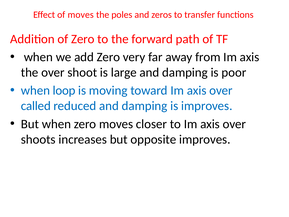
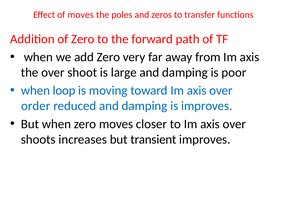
called: called -> order
opposite: opposite -> transient
